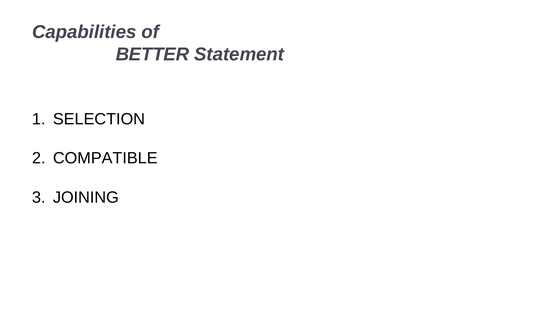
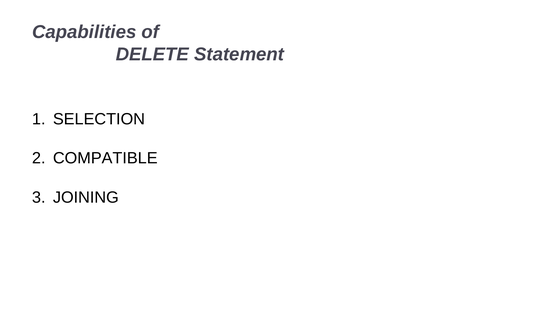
BETTER: BETTER -> DELETE
